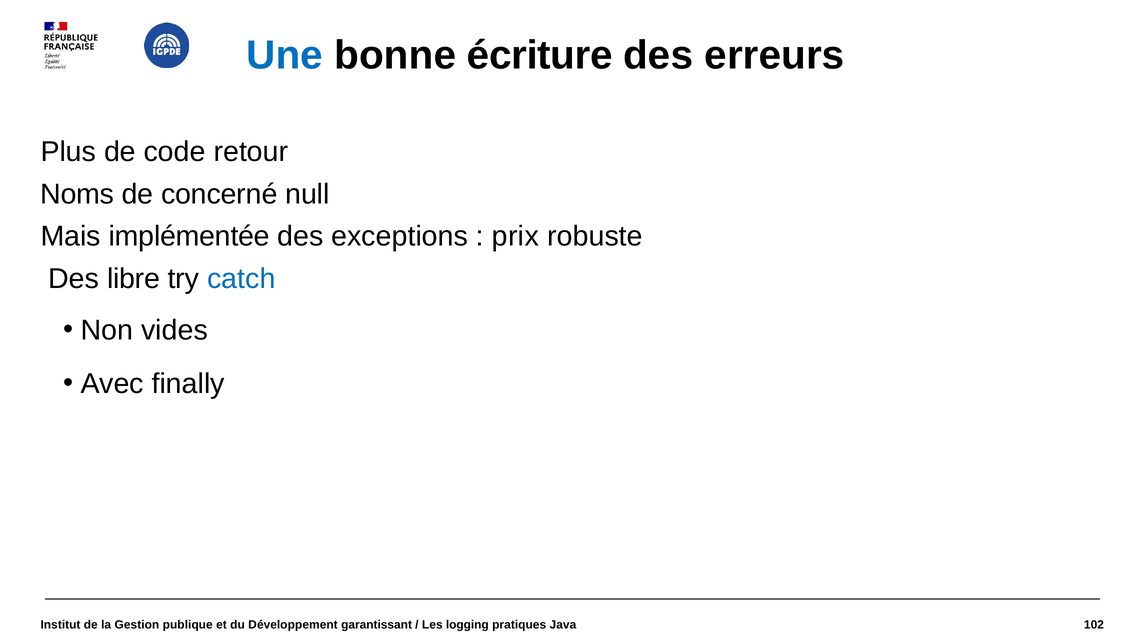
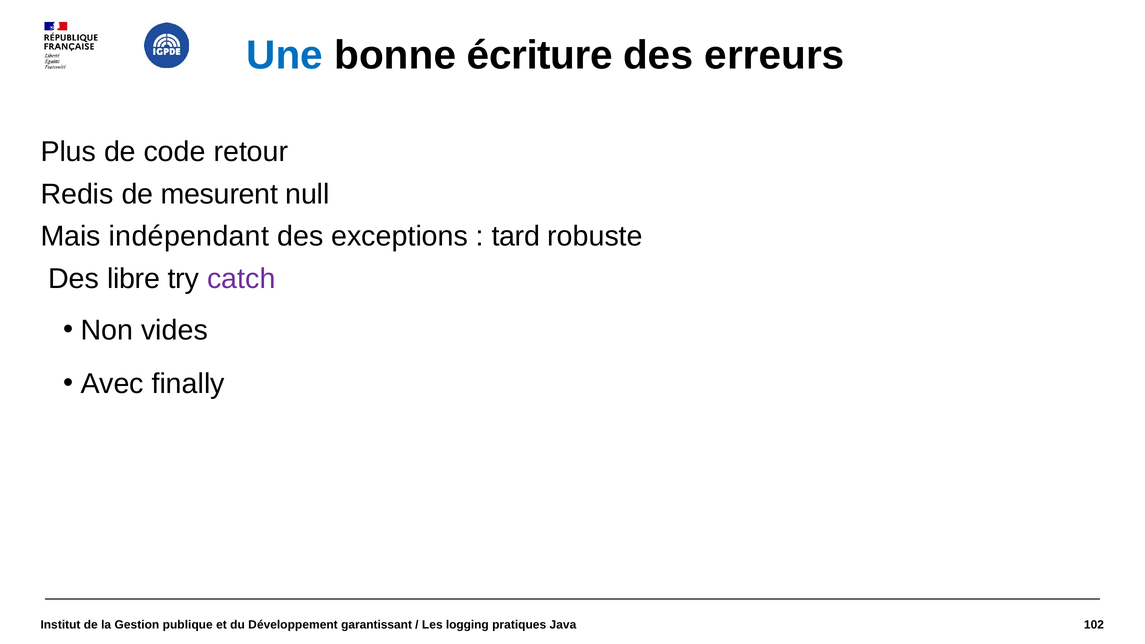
Noms: Noms -> Redis
concerné: concerné -> mesurent
implémentée: implémentée -> indépendant
prix: prix -> tard
catch colour: blue -> purple
